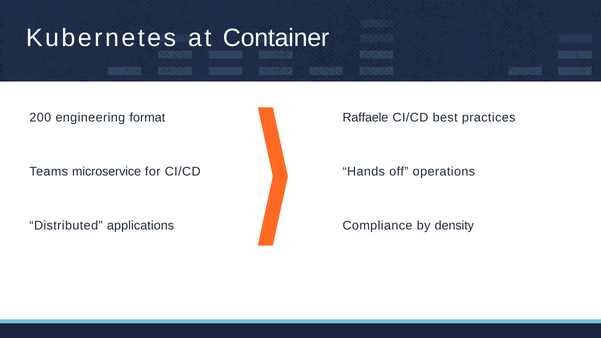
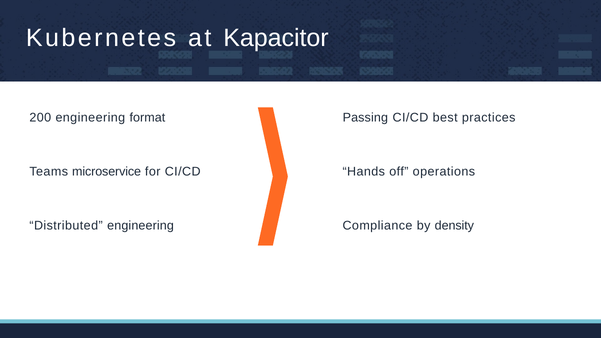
Container: Container -> Kapacitor
Raffaele: Raffaele -> Passing
Distributed applications: applications -> engineering
